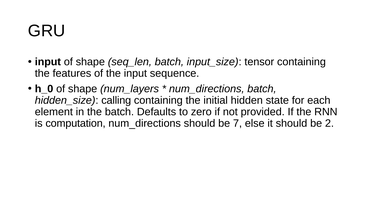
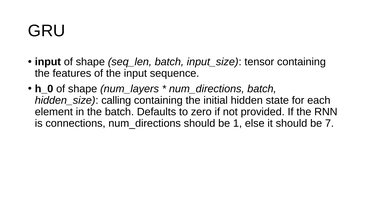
computation: computation -> connections
7: 7 -> 1
2: 2 -> 7
